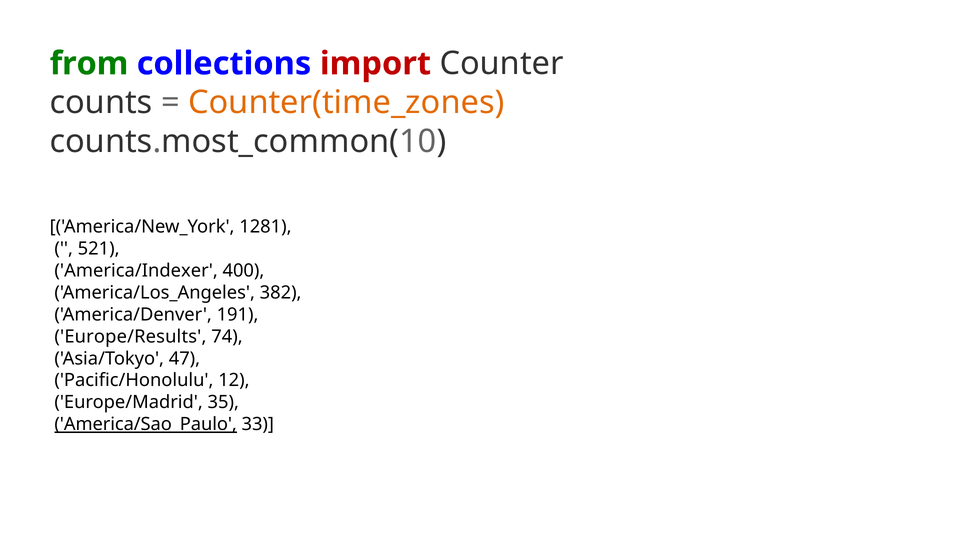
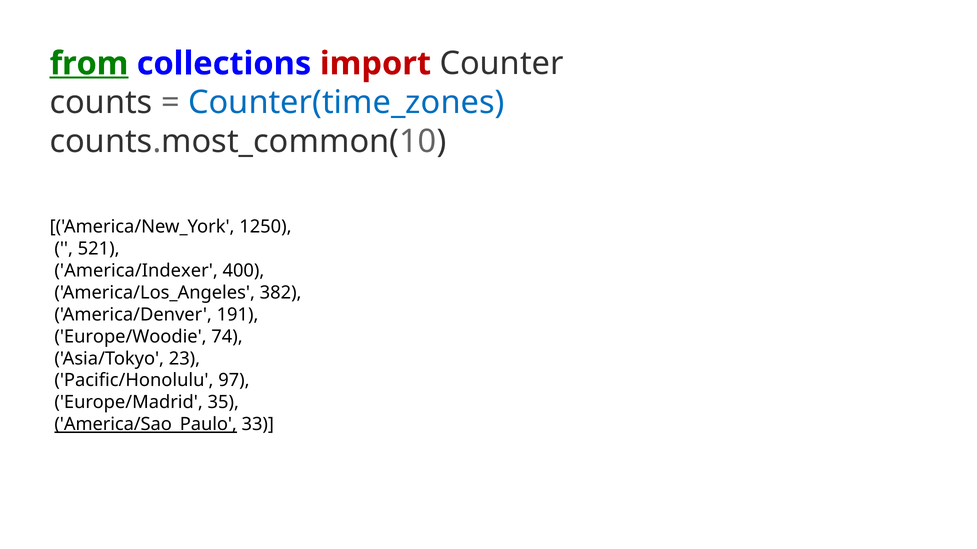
from underline: none -> present
Counter(time_zones colour: orange -> blue
1281: 1281 -> 1250
Europe/Results: Europe/Results -> Europe/Woodie
47: 47 -> 23
12: 12 -> 97
